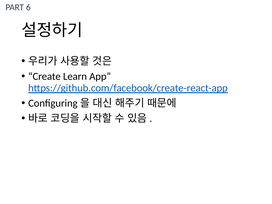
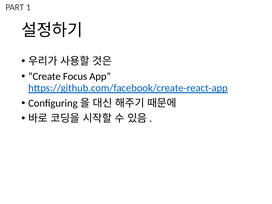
6: 6 -> 1
Learn: Learn -> Focus
